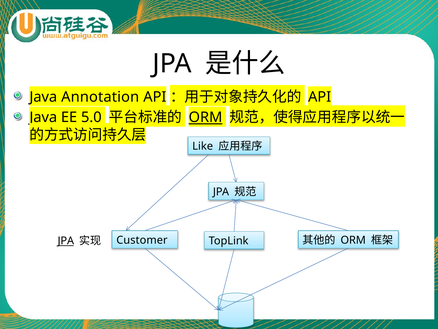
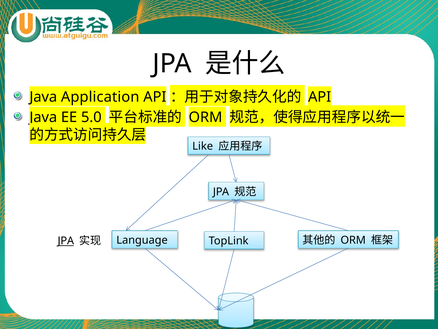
Annotation: Annotation -> Application
ORM at (205, 117) underline: present -> none
Customer: Customer -> Language
